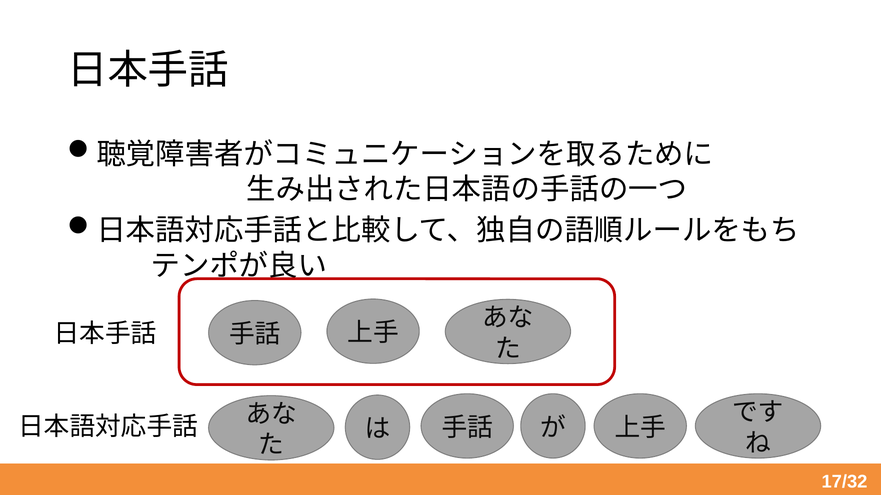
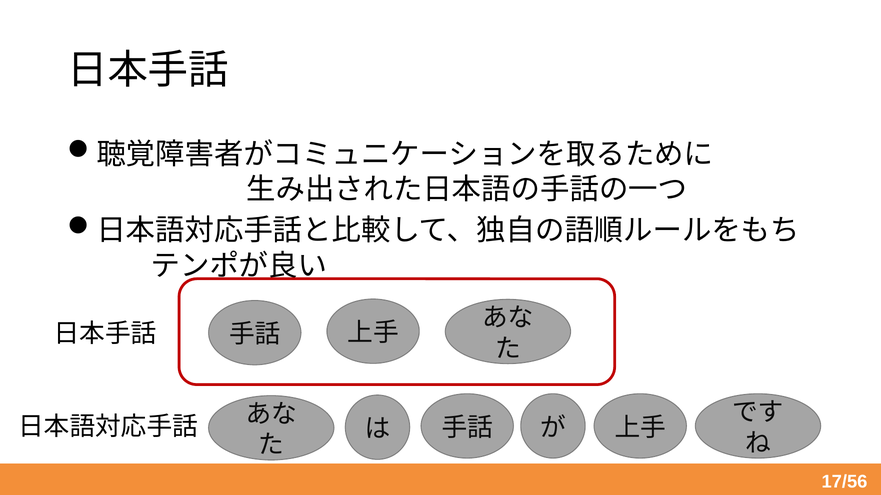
17/32: 17/32 -> 17/56
